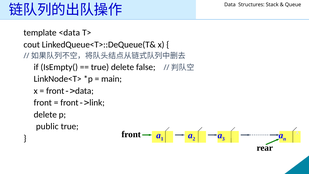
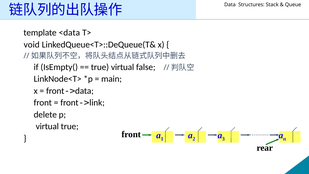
cout: cout -> void
true delete: delete -> virtual
public at (47, 126): public -> virtual
